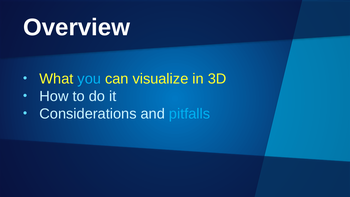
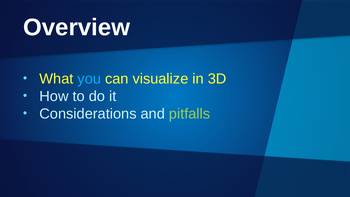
pitfalls colour: light blue -> light green
